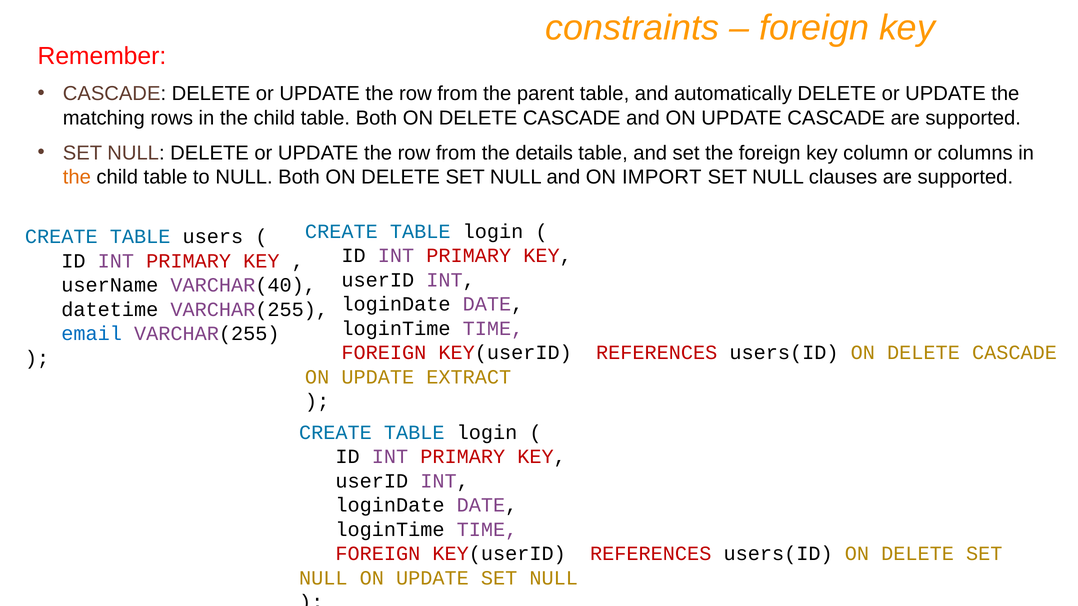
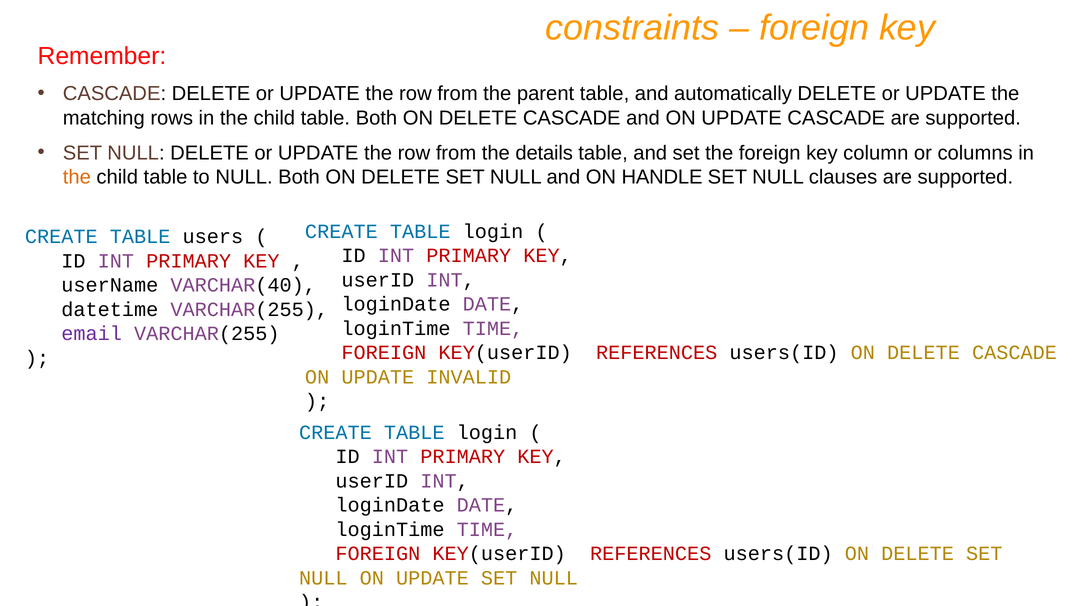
IMPORT: IMPORT -> HANDLE
email colour: blue -> purple
EXTRACT: EXTRACT -> INVALID
